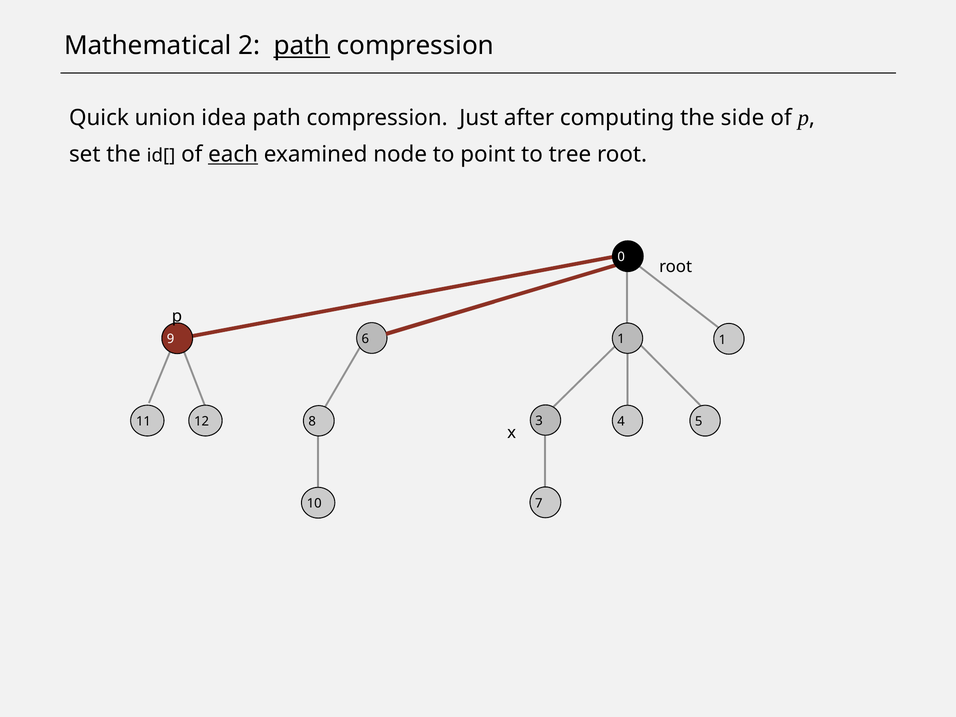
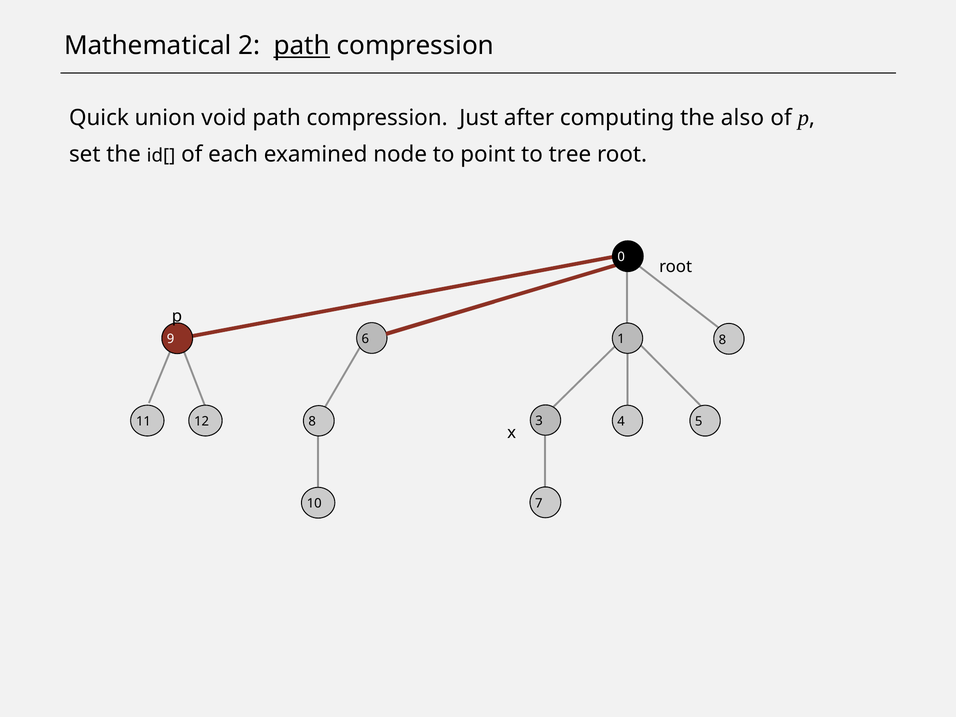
idea: idea -> void
side: side -> also
each underline: present -> none
9 1: 1 -> 8
